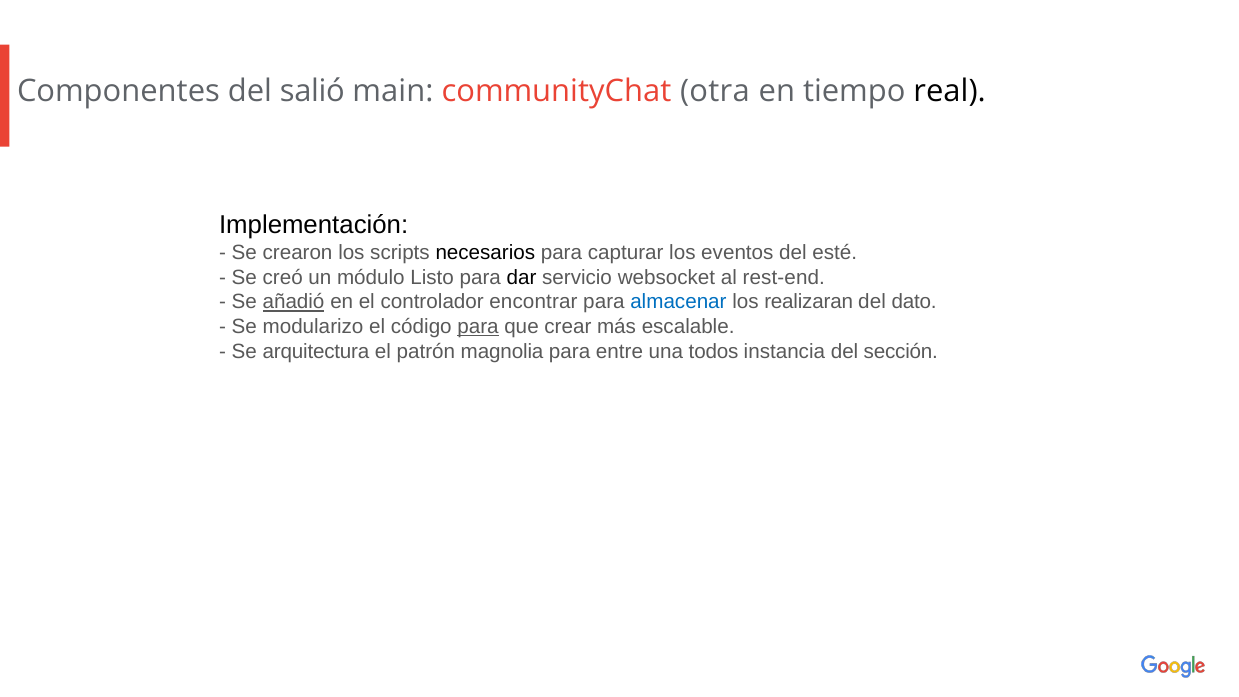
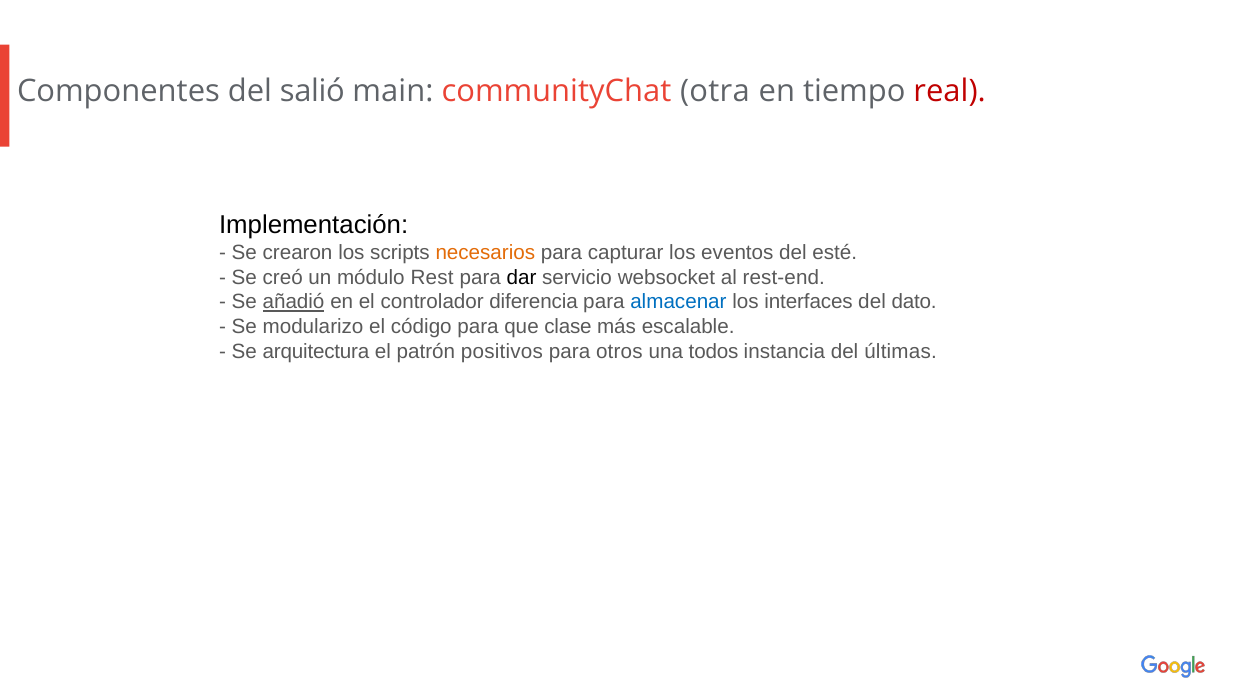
real colour: black -> red
necesarios colour: black -> orange
Listo: Listo -> Rest
encontrar: encontrar -> diferencia
realizaran: realizaran -> interfaces
para at (478, 327) underline: present -> none
crear: crear -> clase
magnolia: magnolia -> positivos
entre: entre -> otros
sección: sección -> últimas
